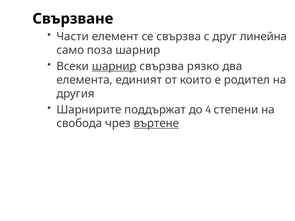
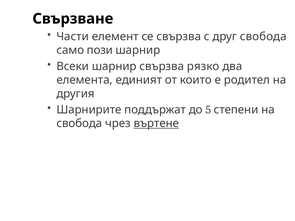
друг линейна: линейна -> свобода
поза: поза -> пози
шарнир at (114, 66) underline: present -> none
4: 4 -> 5
